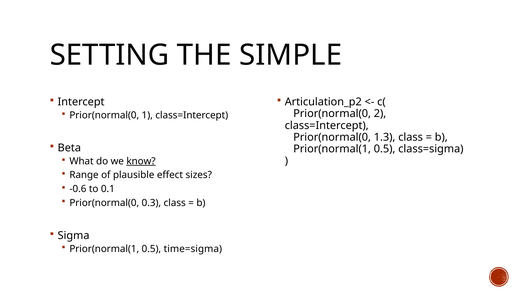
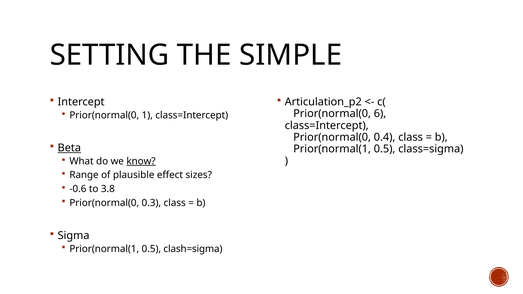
2: 2 -> 6
1.3: 1.3 -> 0.4
Beta underline: none -> present
0.1: 0.1 -> 3.8
time=sigma: time=sigma -> clash=sigma
